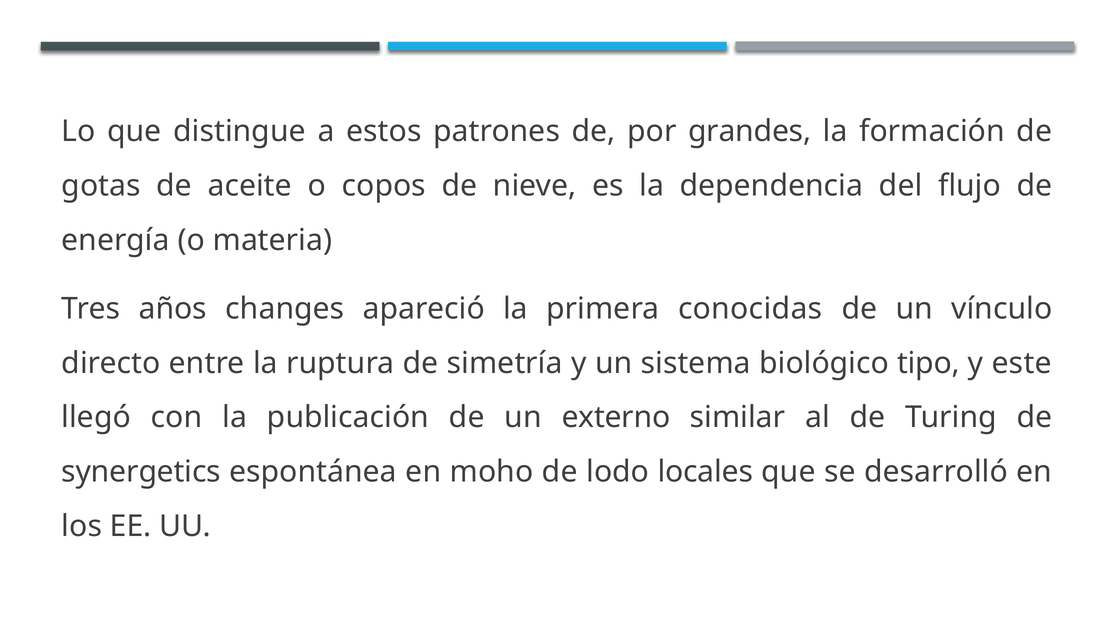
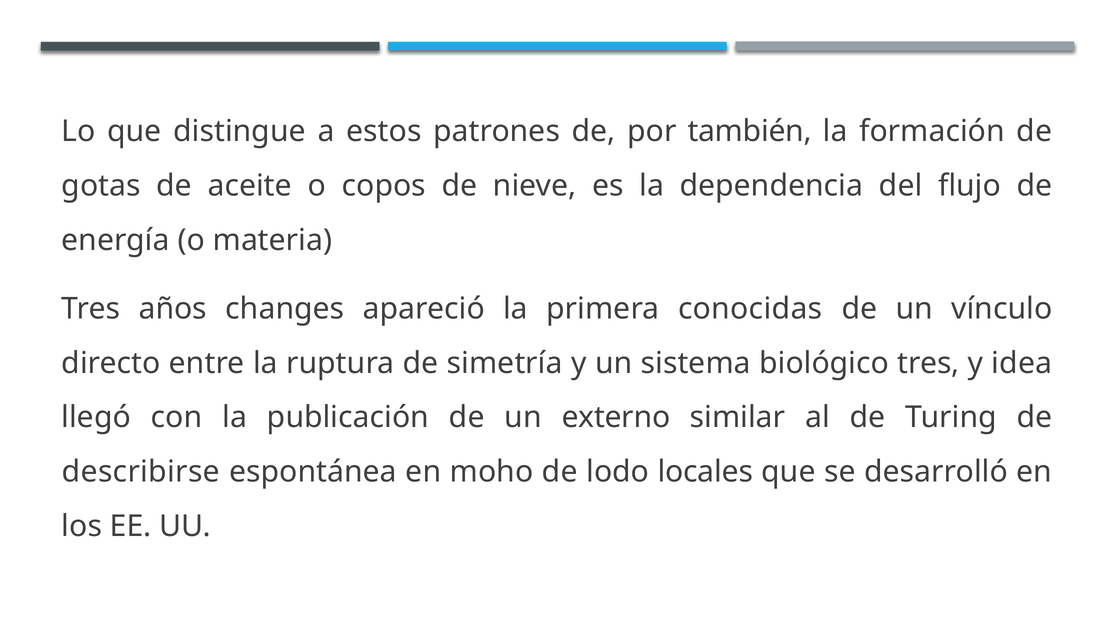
grandes: grandes -> también
biológico tipo: tipo -> tres
este: este -> idea
synergetics: synergetics -> describirse
